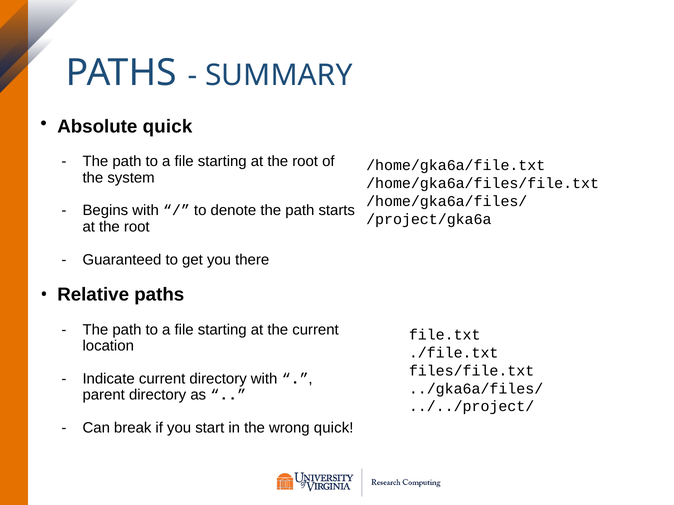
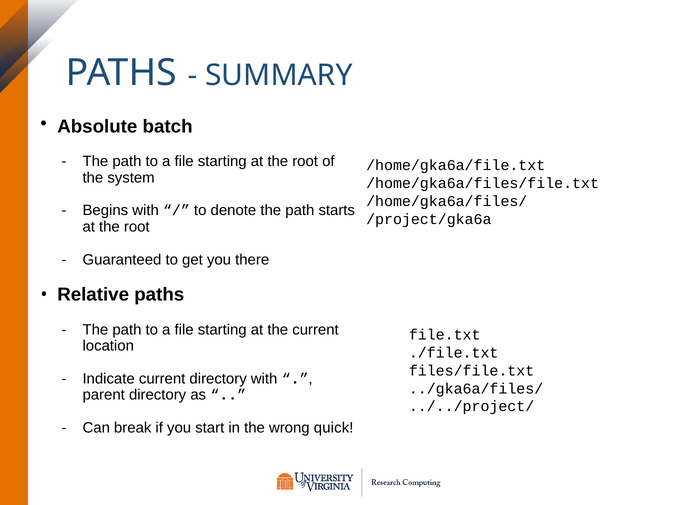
Absolute quick: quick -> batch
